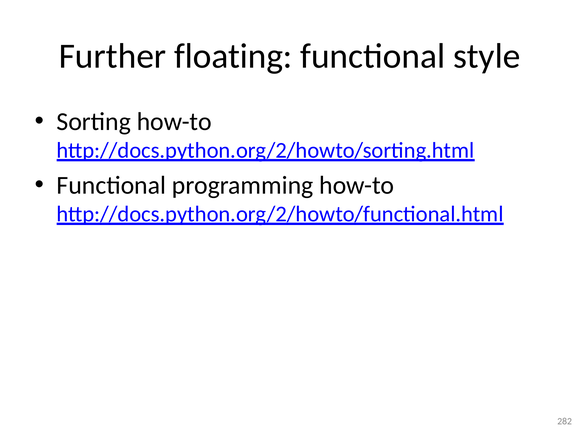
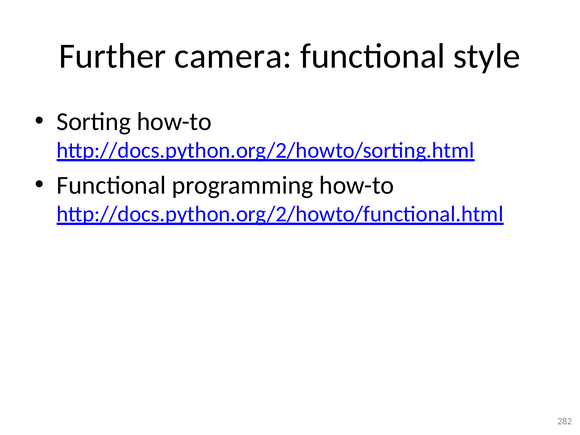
floating: floating -> camera
